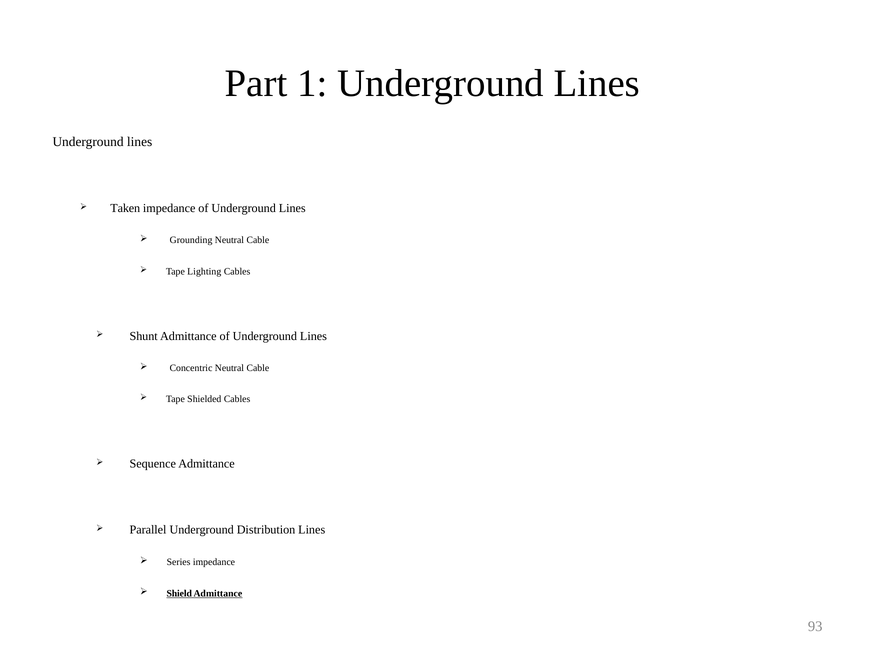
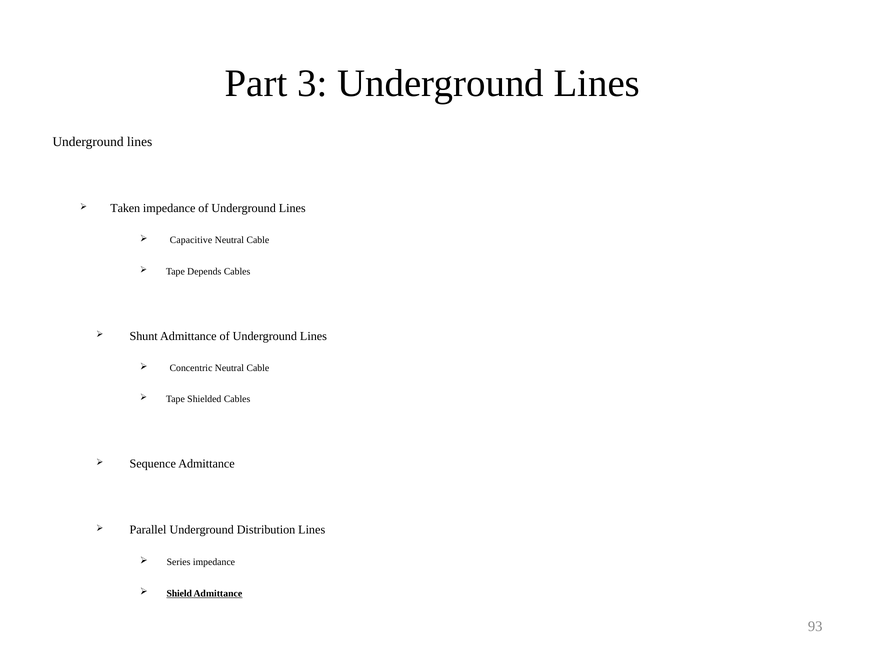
1: 1 -> 3
Grounding: Grounding -> Capacitive
Lighting: Lighting -> Depends
